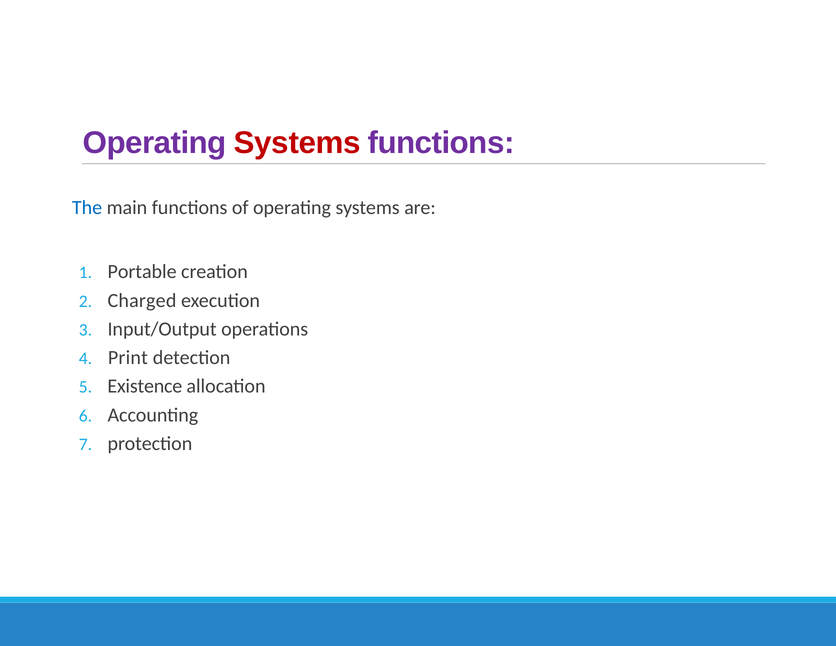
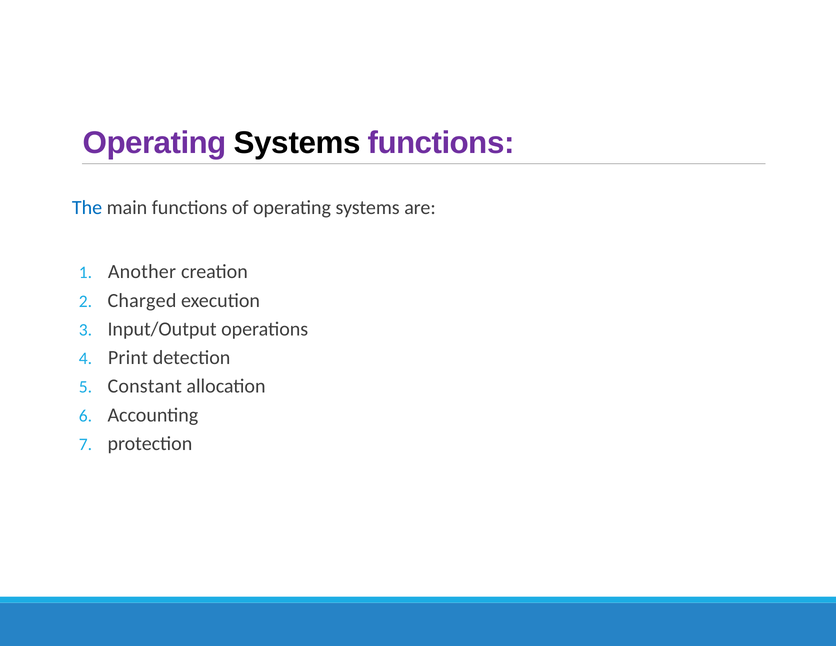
Systems at (297, 143) colour: red -> black
Portable: Portable -> Another
Existence: Existence -> Constant
